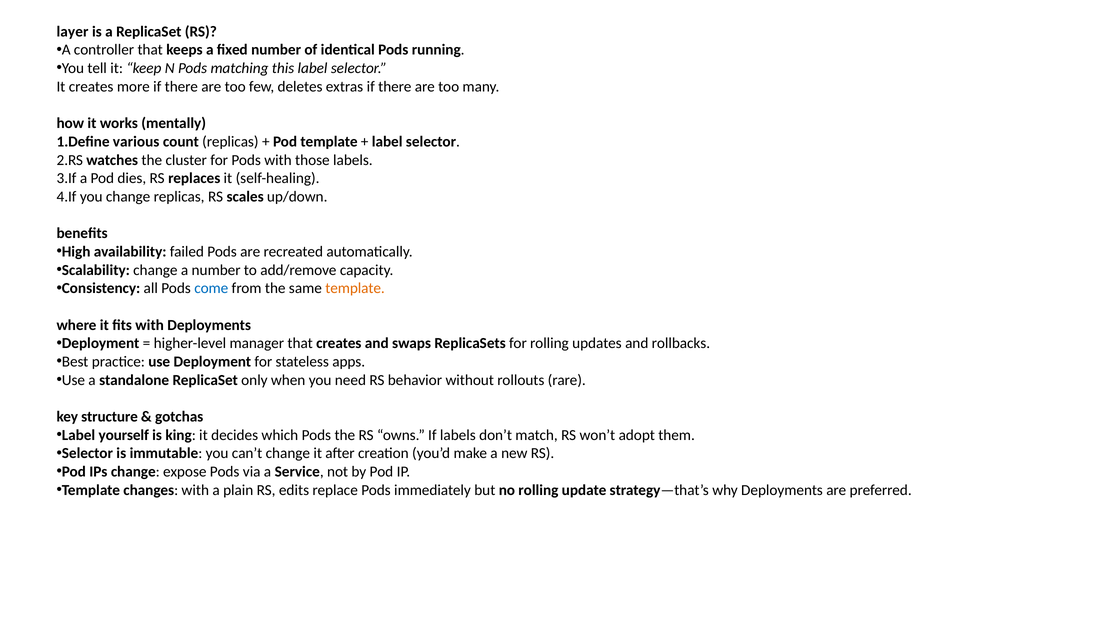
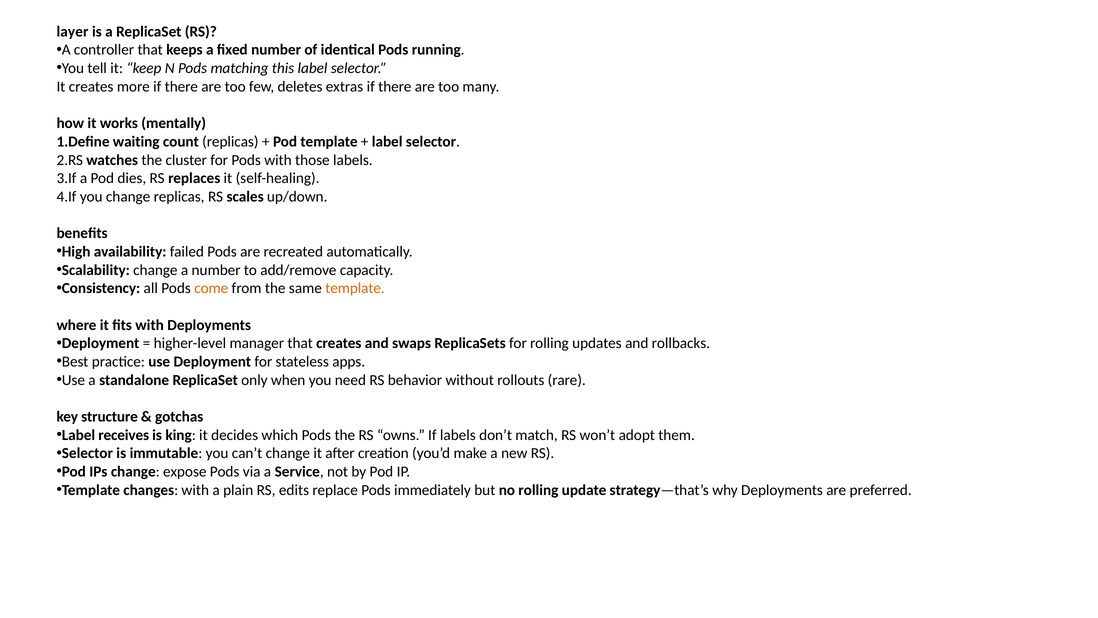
various: various -> waiting
come colour: blue -> orange
yourself: yourself -> receives
